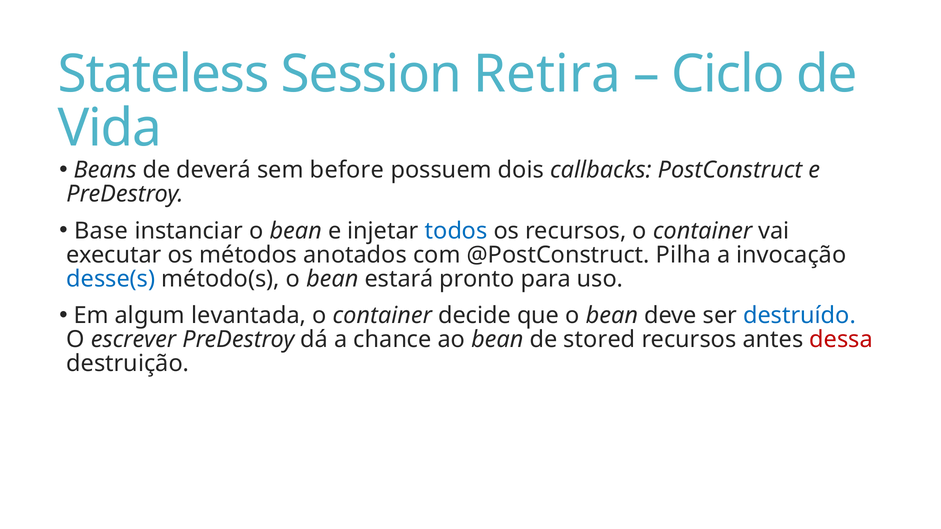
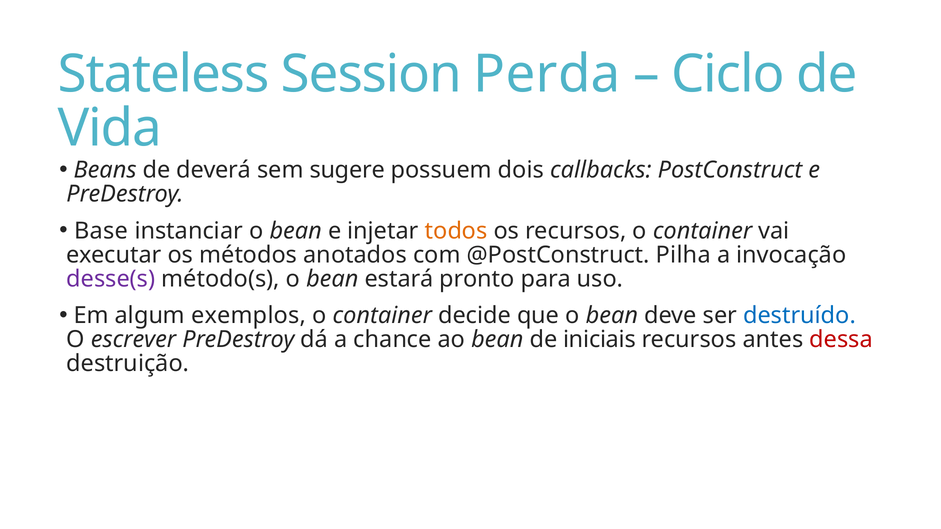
Retira: Retira -> Perda
before: before -> sugere
todos colour: blue -> orange
desse(s colour: blue -> purple
levantada: levantada -> exemplos
stored: stored -> iniciais
